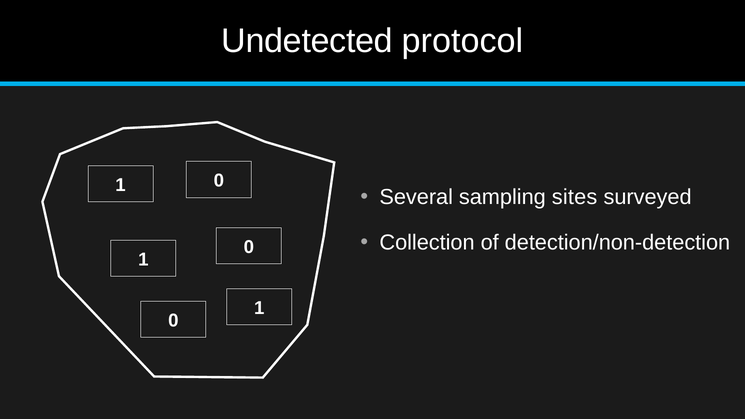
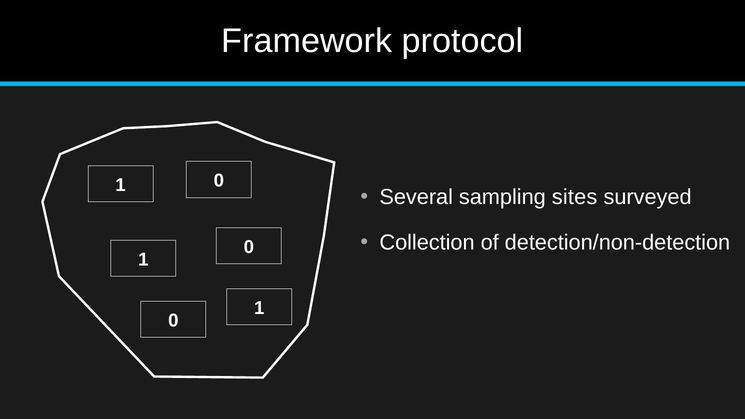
Undetected: Undetected -> Framework
